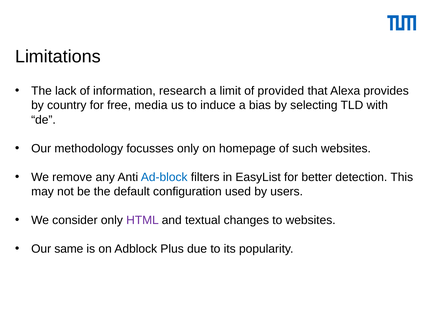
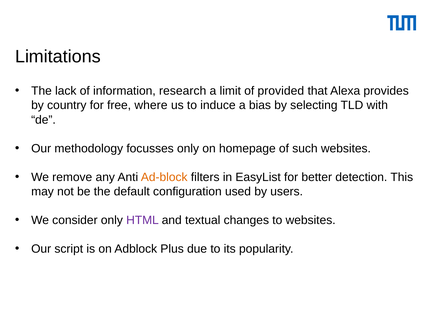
media: media -> where
Ad-block colour: blue -> orange
same: same -> script
